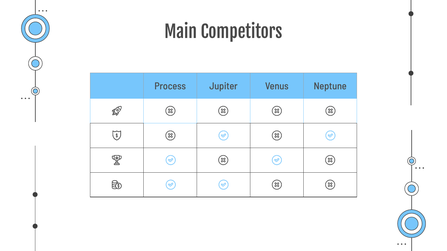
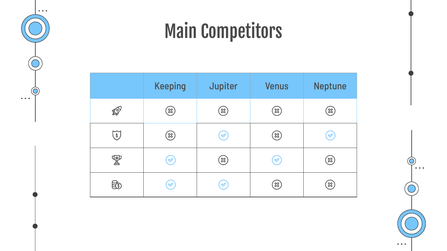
Process: Process -> Keeping
